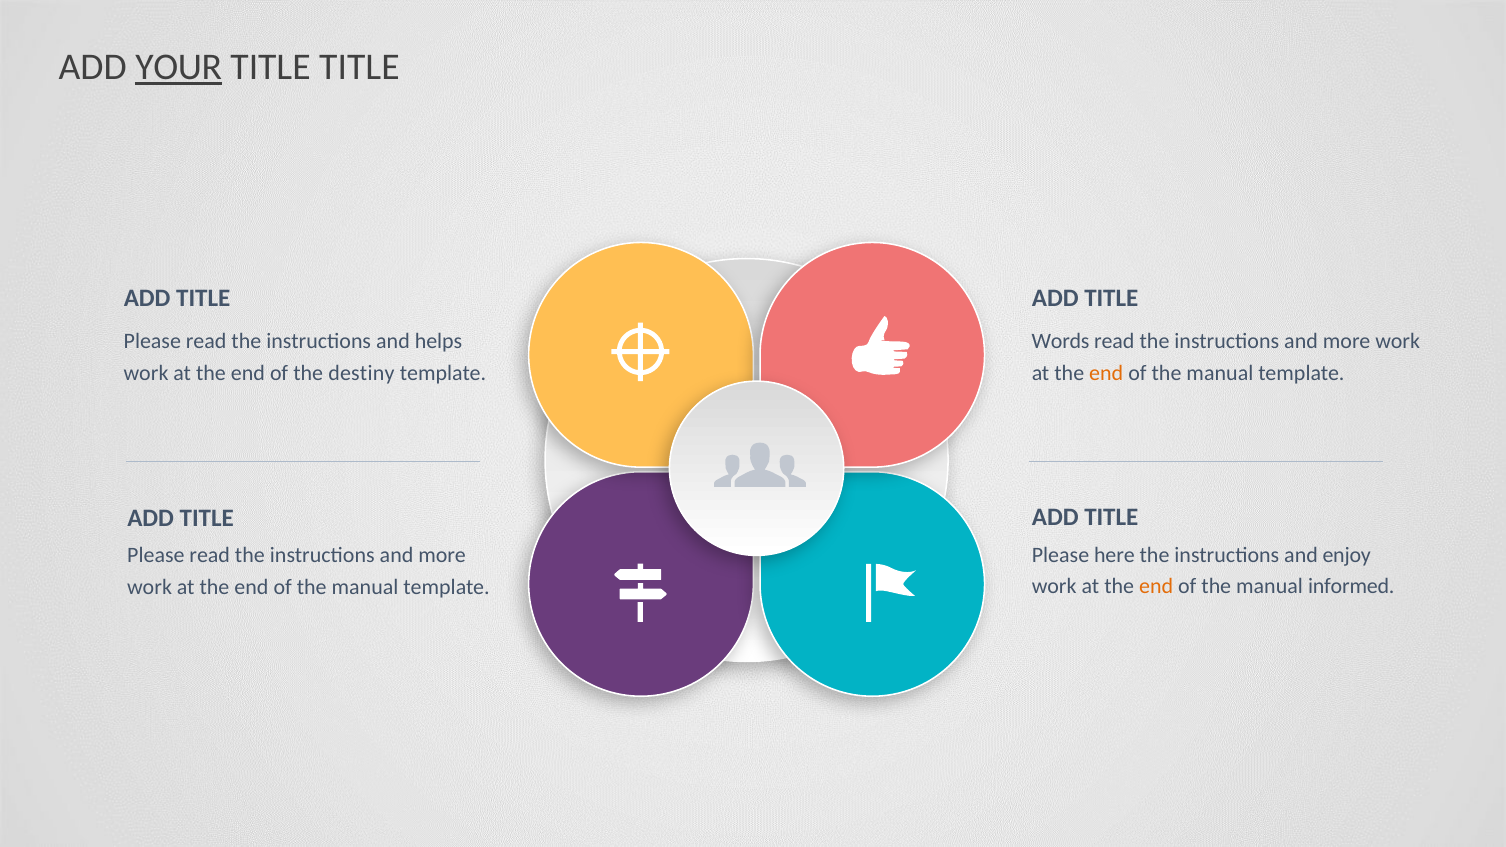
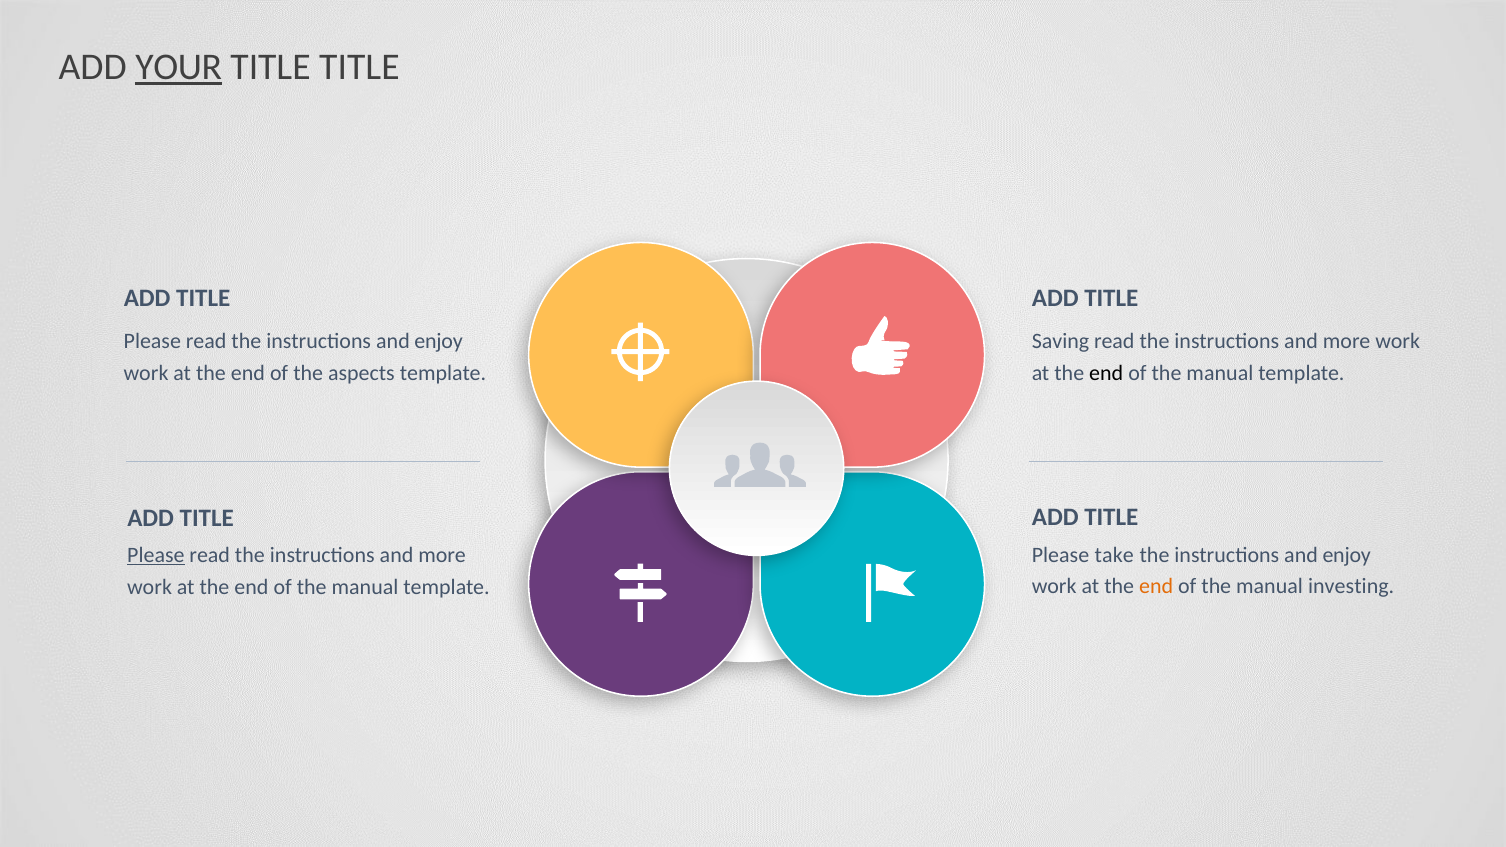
helps at (438, 342): helps -> enjoy
Words: Words -> Saving
destiny: destiny -> aspects
end at (1106, 373) colour: orange -> black
here: here -> take
Please at (156, 555) underline: none -> present
informed: informed -> investing
